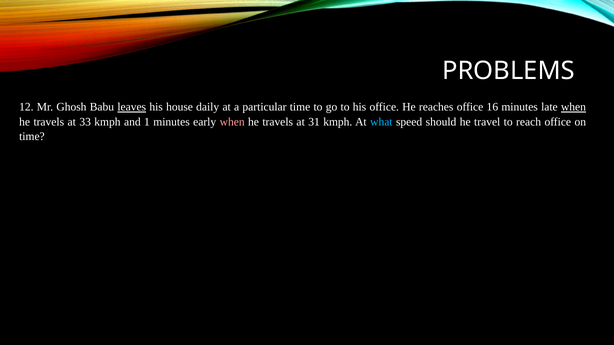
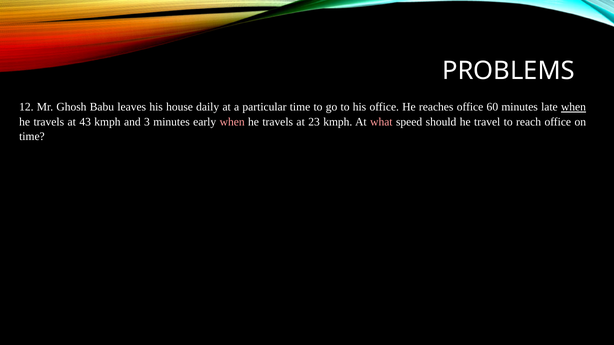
leaves underline: present -> none
16: 16 -> 60
33: 33 -> 43
1: 1 -> 3
31: 31 -> 23
what colour: light blue -> pink
